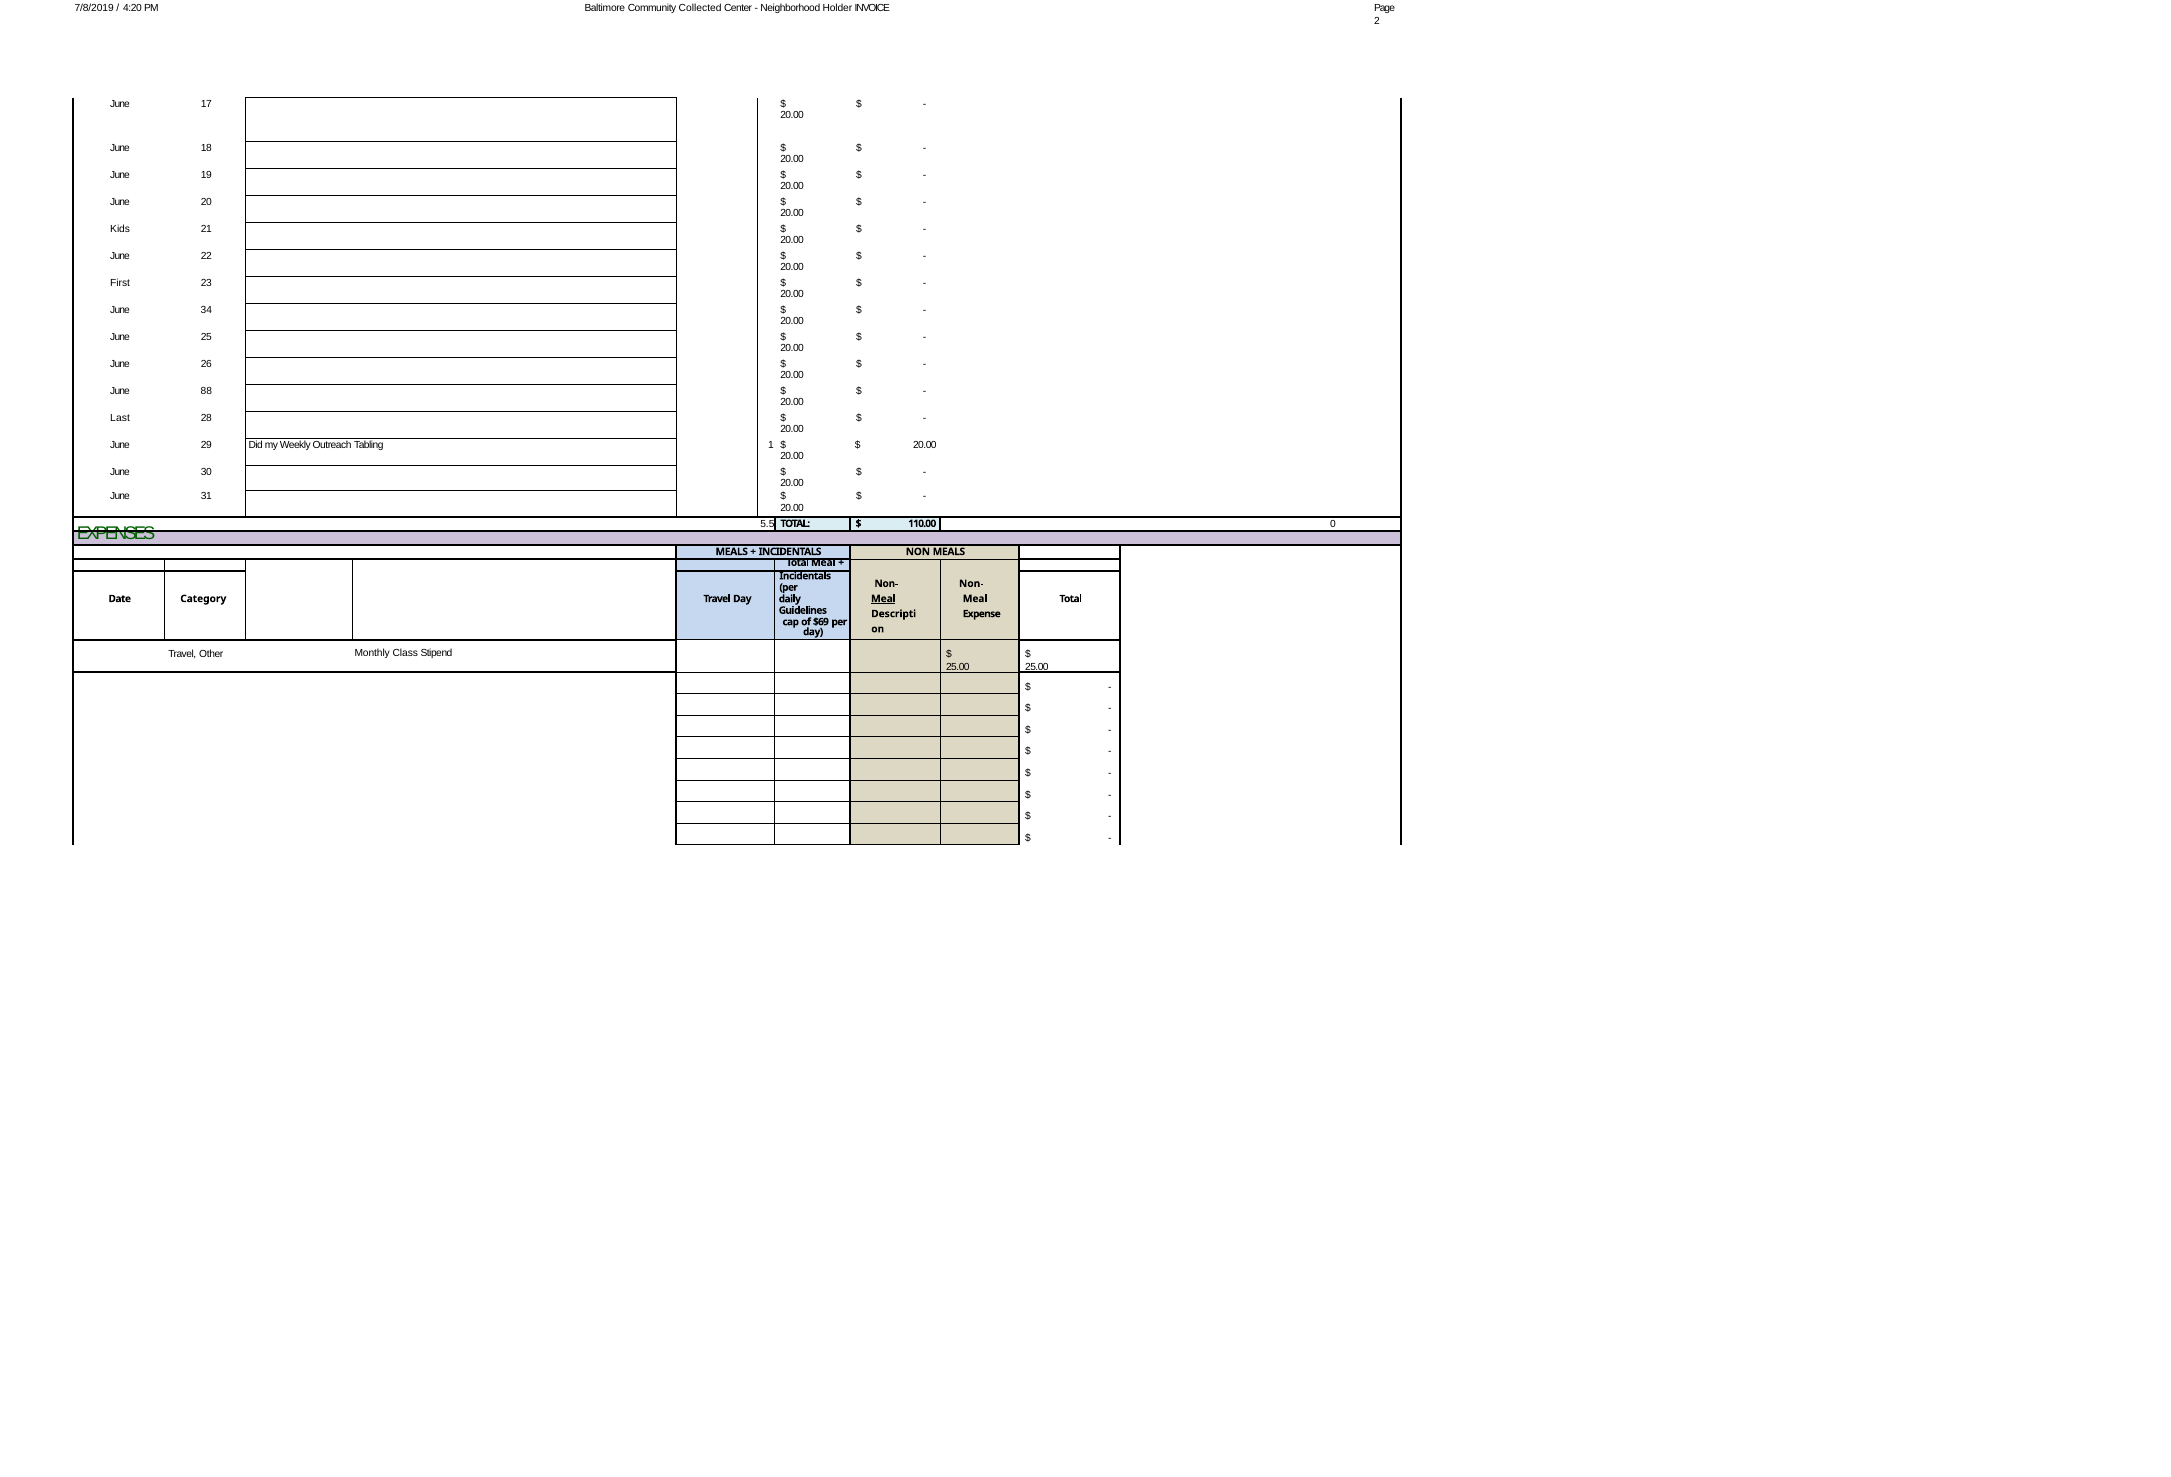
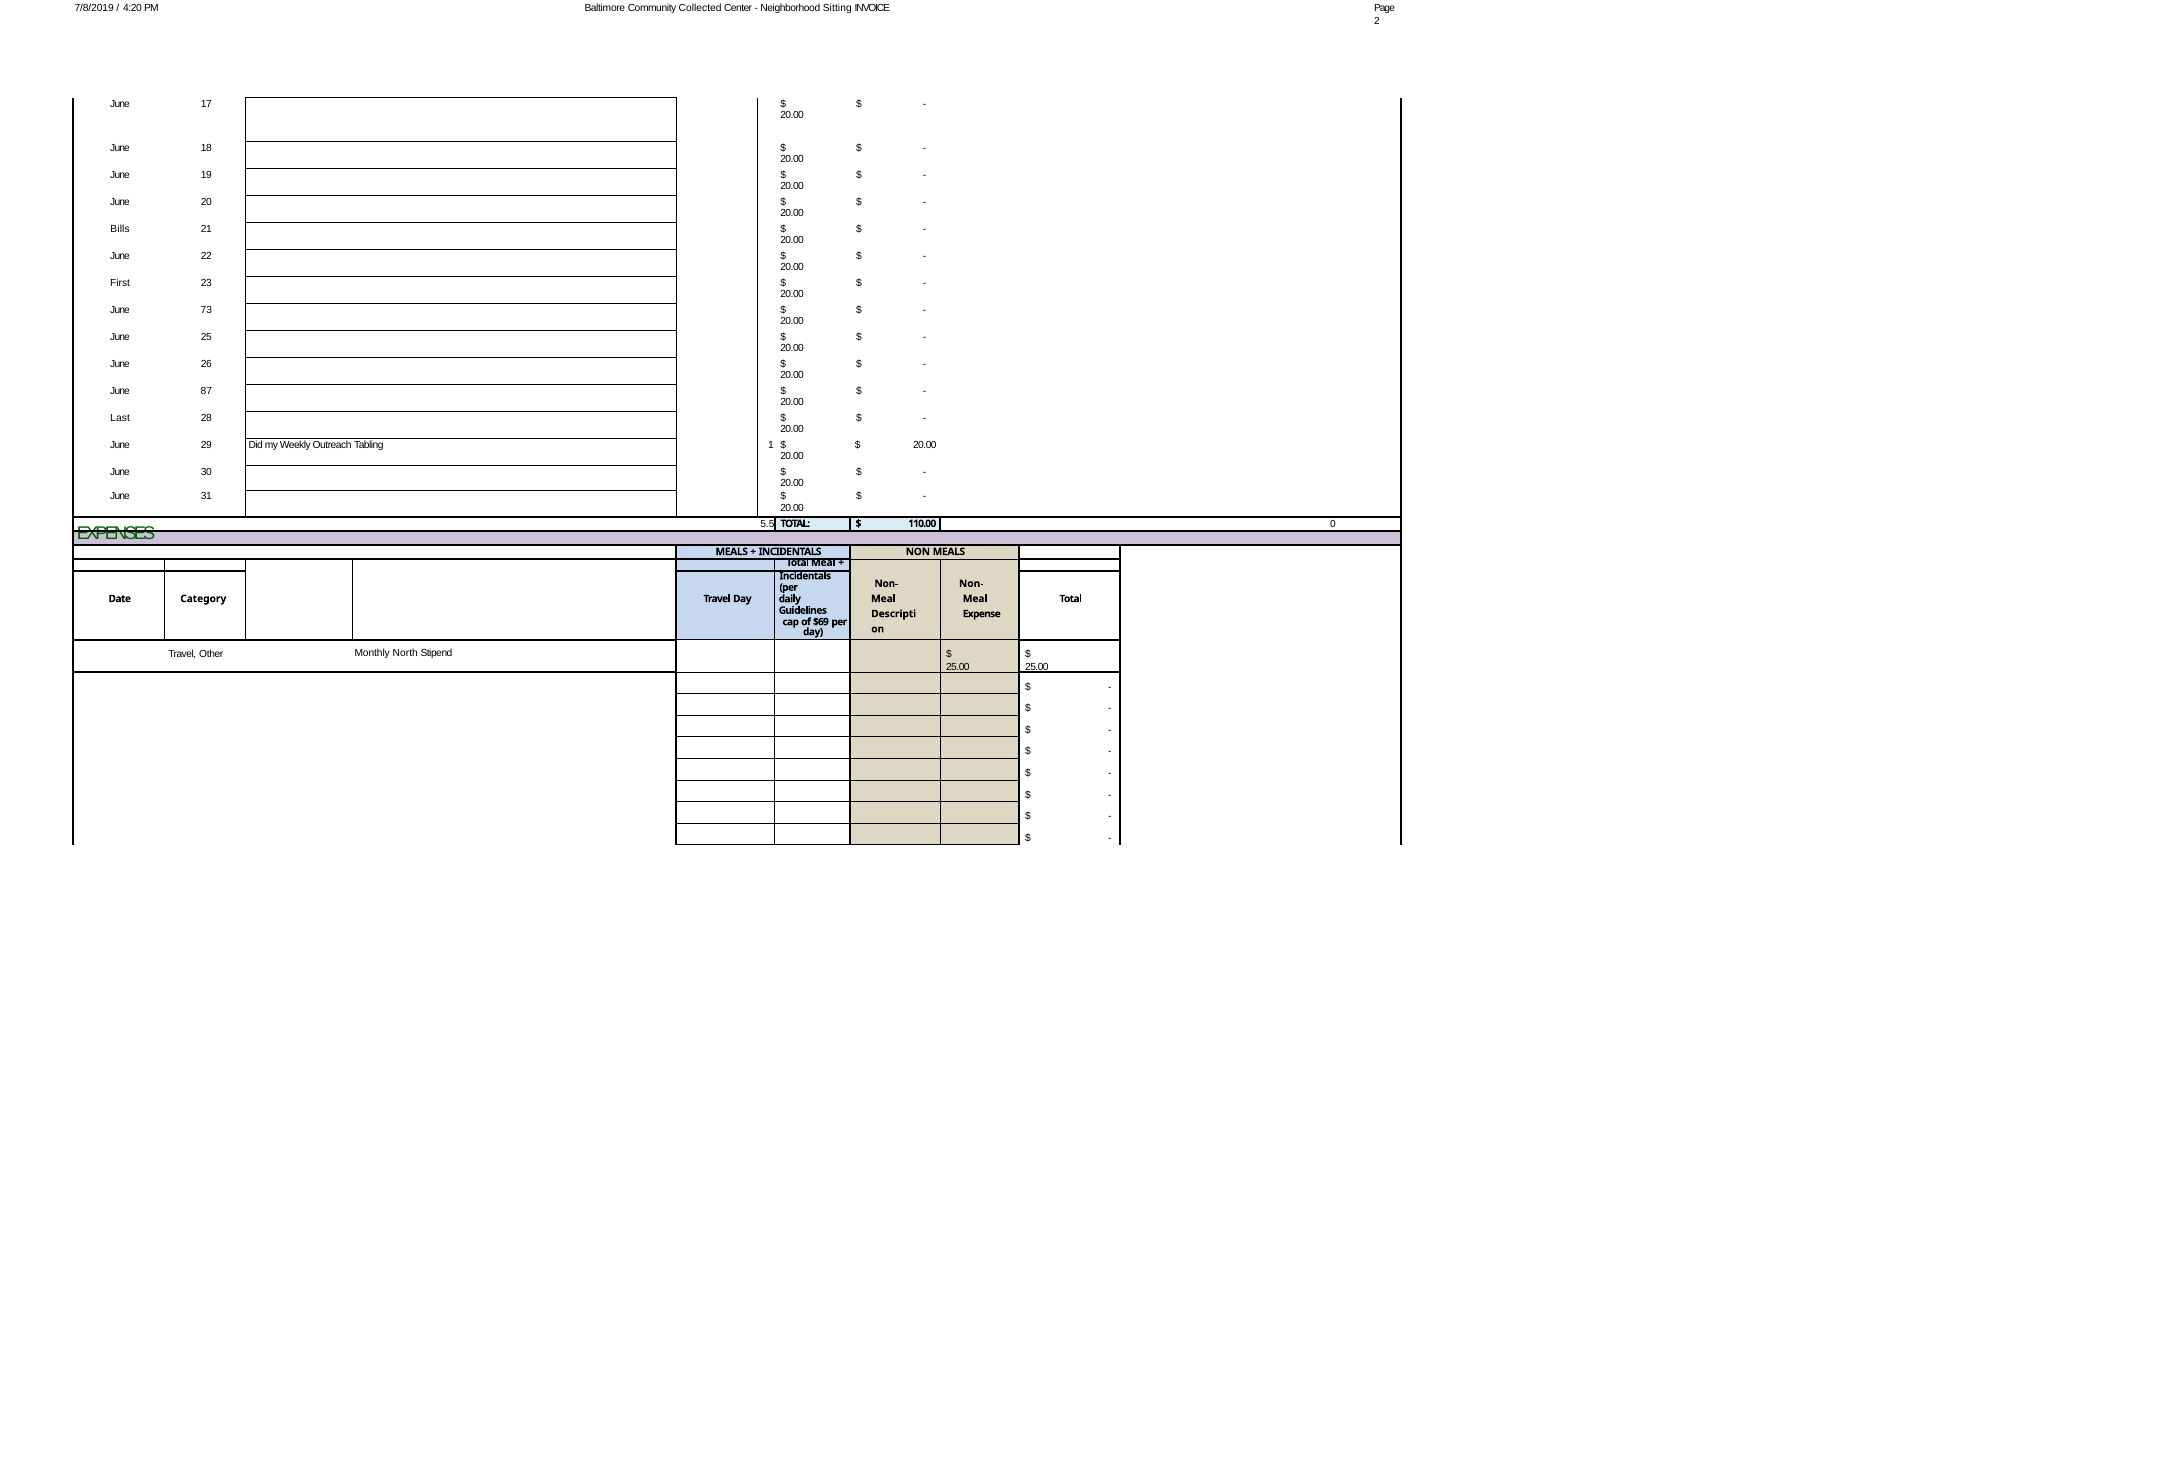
Holder: Holder -> Sitting
Kids: Kids -> Bills
34: 34 -> 73
88: 88 -> 87
Meal at (883, 599) underline: present -> none
Class: Class -> North
